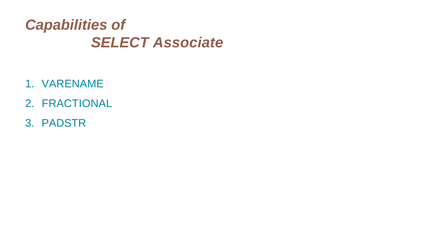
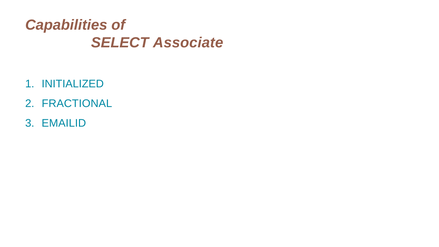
VARENAME: VARENAME -> INITIALIZED
PADSTR: PADSTR -> EMAILID
